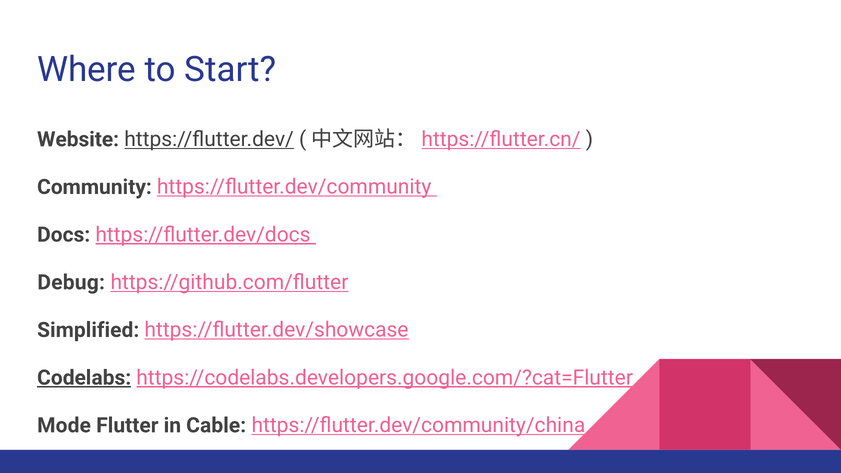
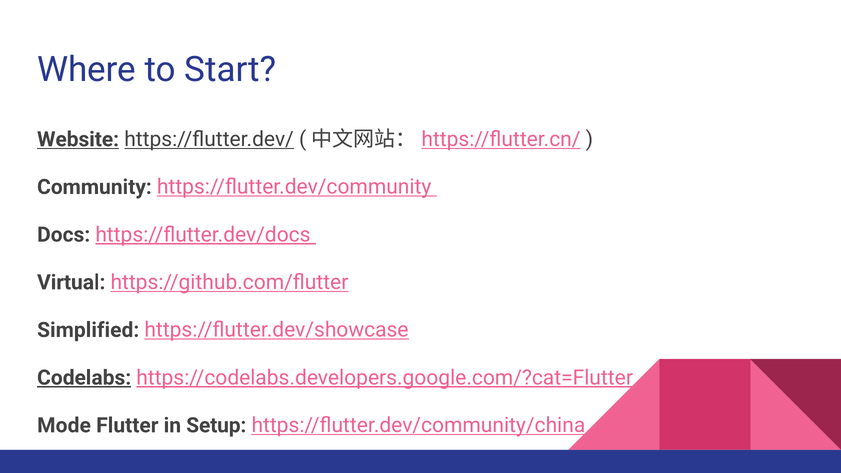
Website underline: none -> present
Debug: Debug -> Virtual
Cable: Cable -> Setup
